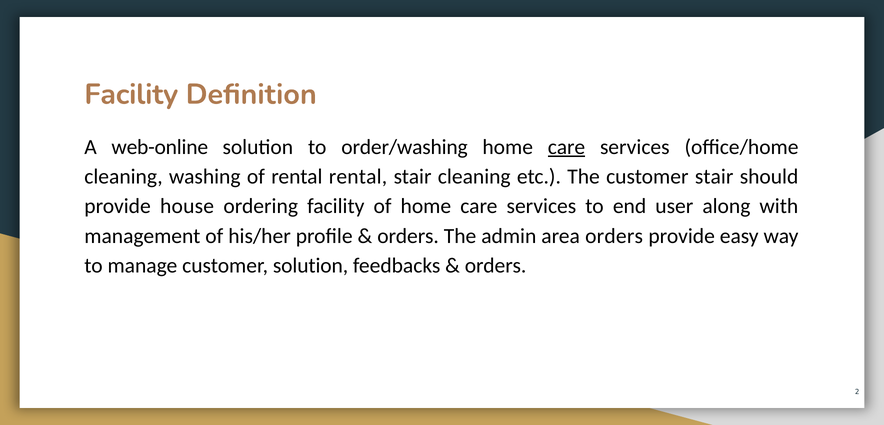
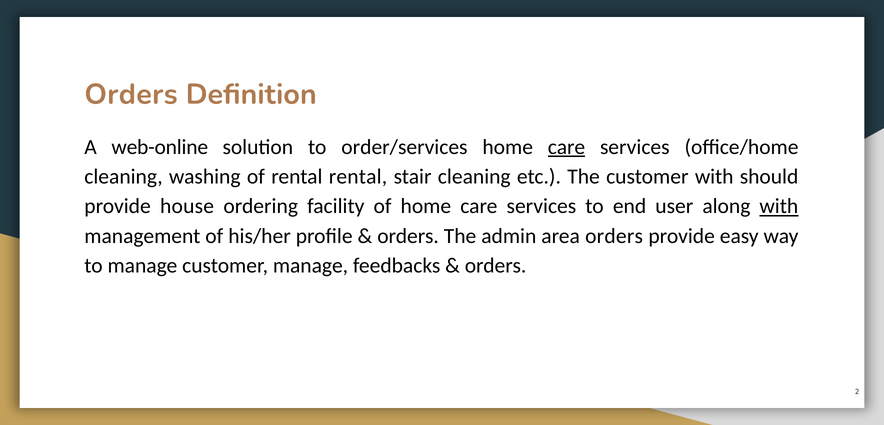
Facility at (131, 94): Facility -> Orders
order/washing: order/washing -> order/services
customer stair: stair -> with
with at (779, 207) underline: none -> present
customer solution: solution -> manage
